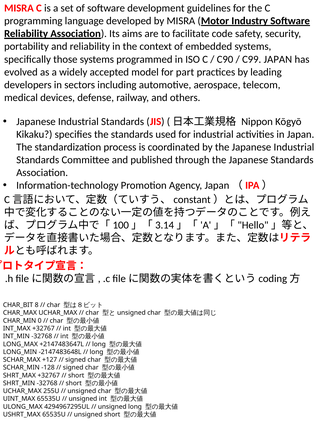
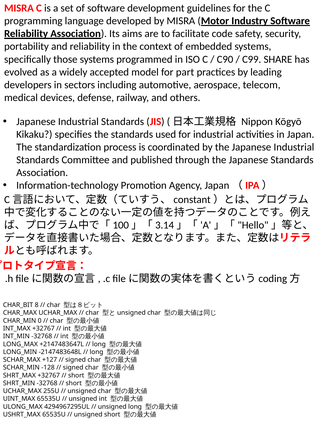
C99 JAPAN: JAPAN -> SHARE
